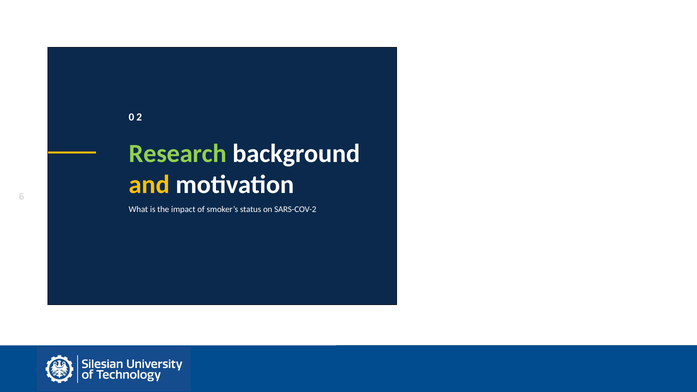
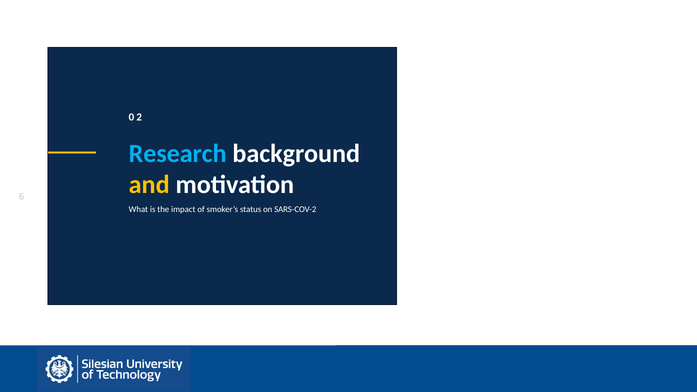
Research colour: light green -> light blue
